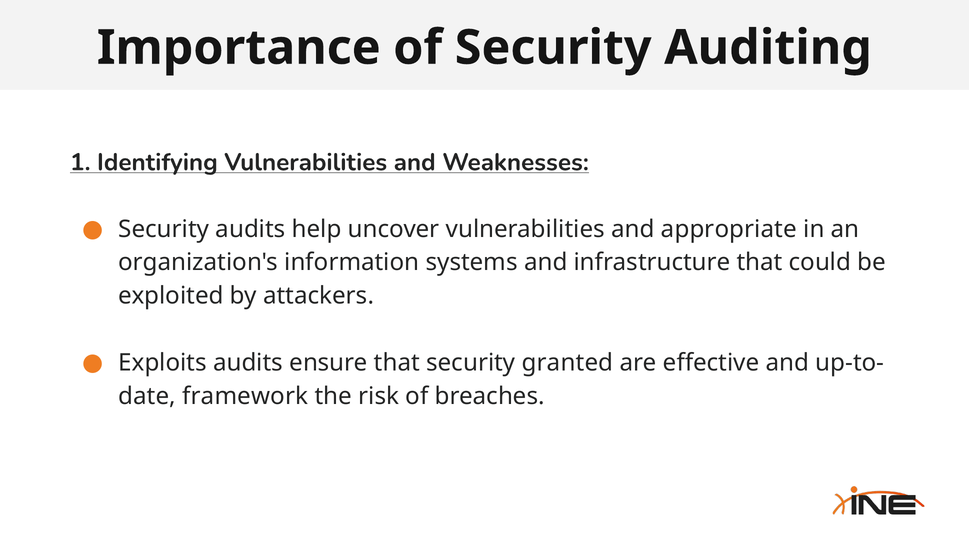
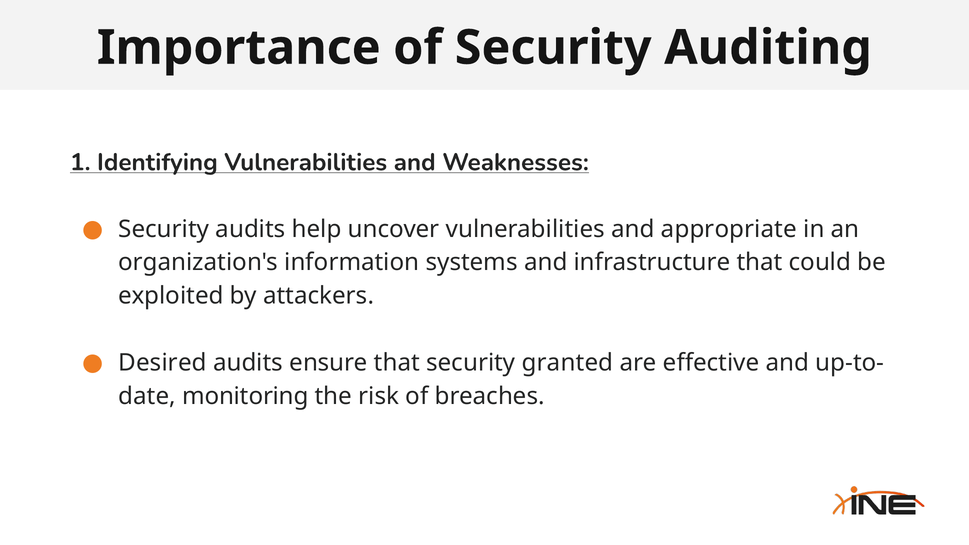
Exploits: Exploits -> Desired
framework: framework -> monitoring
